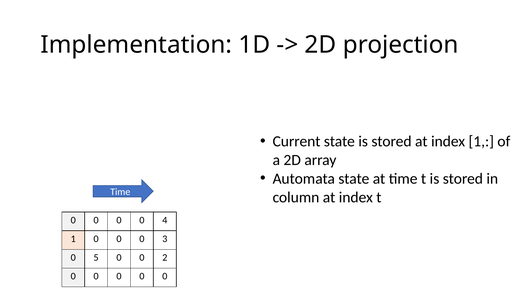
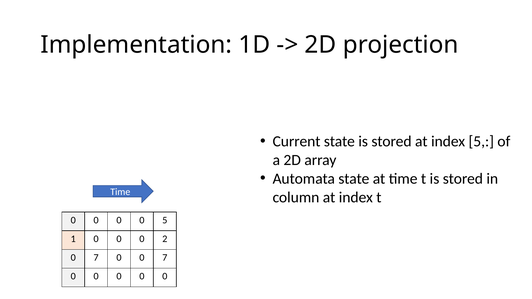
index 1: 1 -> 5
0 4: 4 -> 5
3: 3 -> 2
5 at (96, 258): 5 -> 7
0 0 2: 2 -> 7
